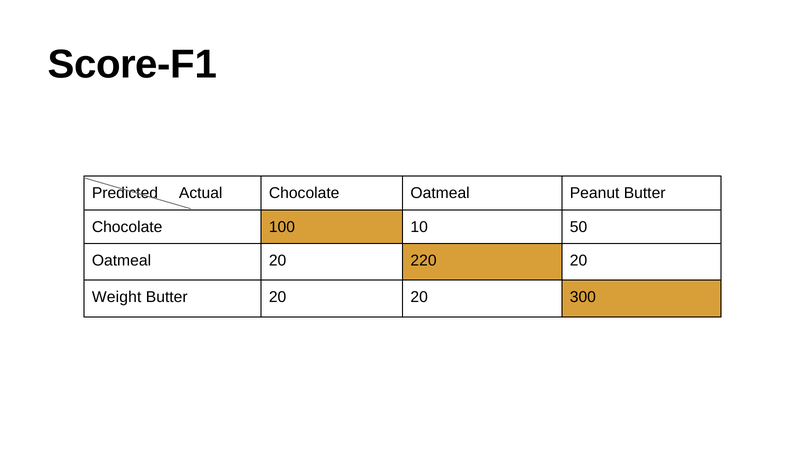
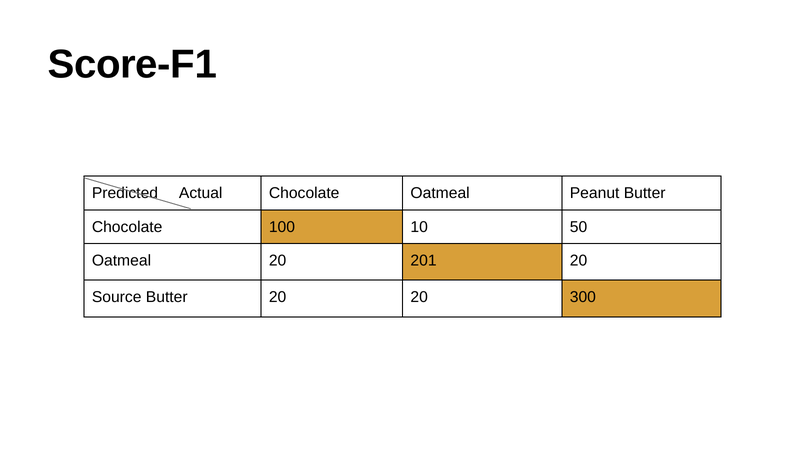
220: 220 -> 201
Weight: Weight -> Source
